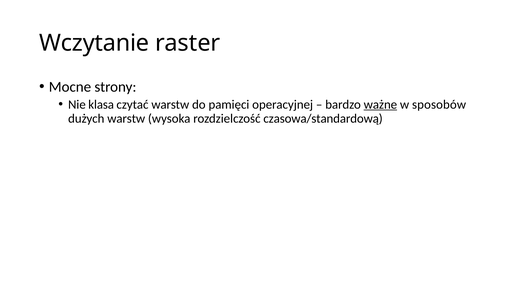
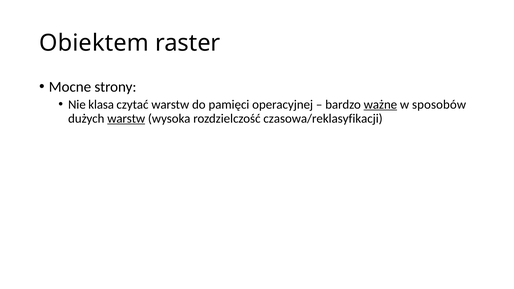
Wczytanie: Wczytanie -> Obiektem
warstw at (126, 118) underline: none -> present
czasowa/standardową: czasowa/standardową -> czasowa/reklasyfikacji
